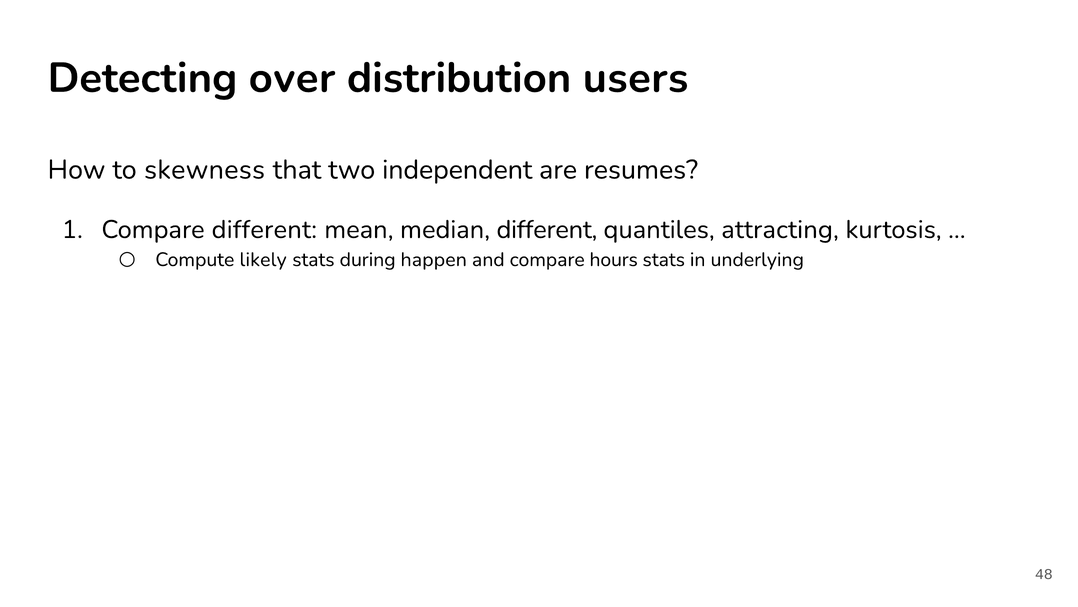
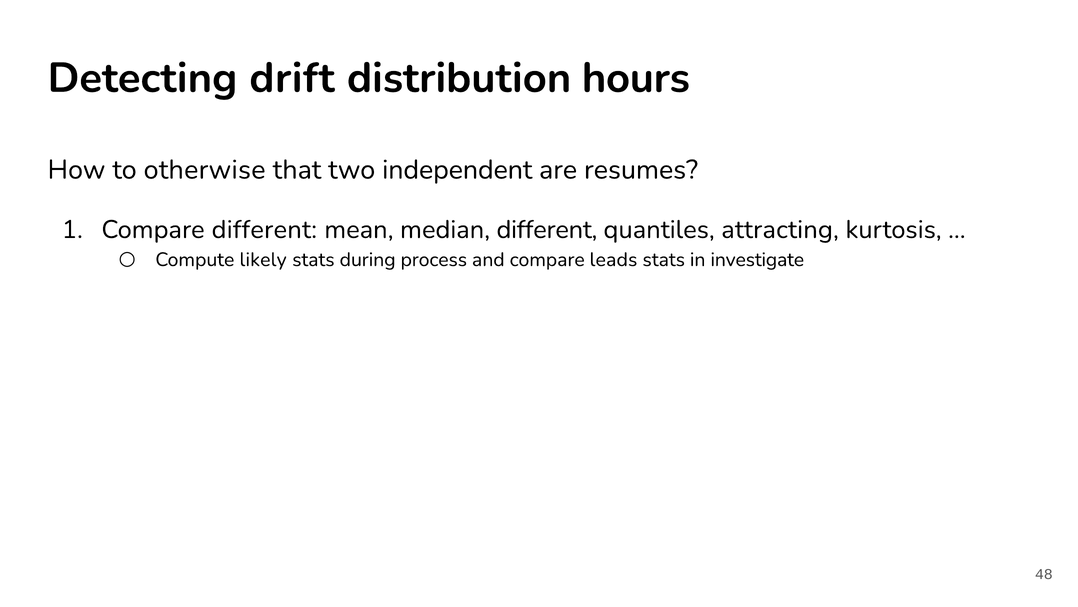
over: over -> drift
users: users -> hours
skewness: skewness -> otherwise
happen: happen -> process
hours: hours -> leads
underlying: underlying -> investigate
